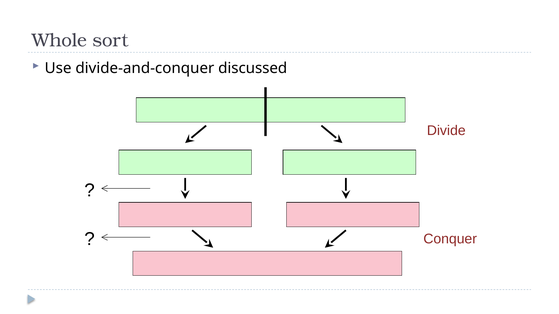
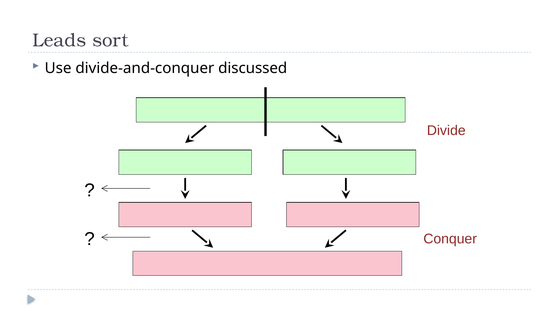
Whole: Whole -> Leads
